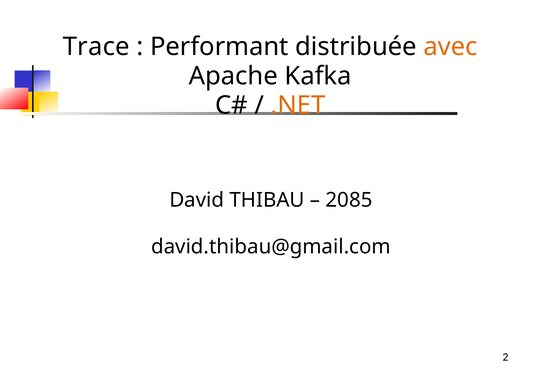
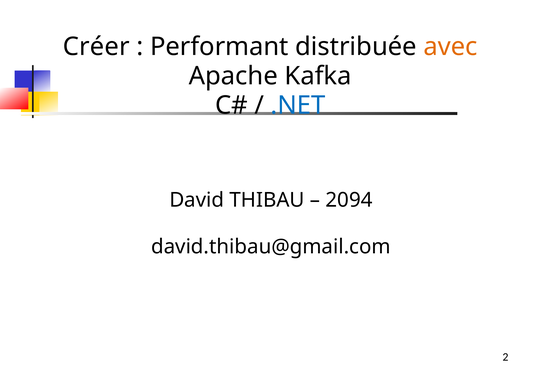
Trace: Trace -> Créer
.NET colour: orange -> blue
2085: 2085 -> 2094
